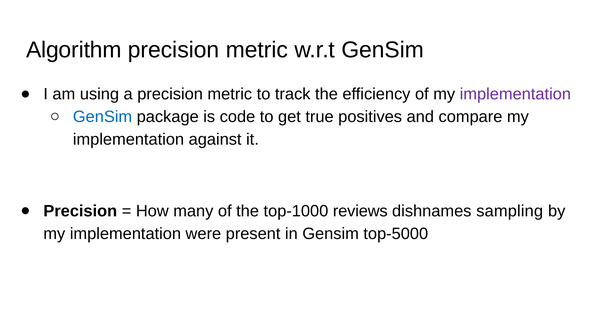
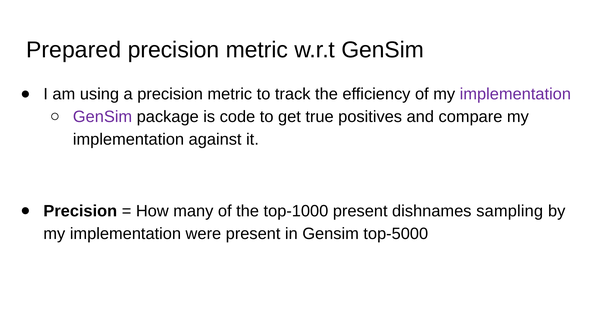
Algorithm: Algorithm -> Prepared
GenSim at (103, 117) colour: blue -> purple
top-1000 reviews: reviews -> present
